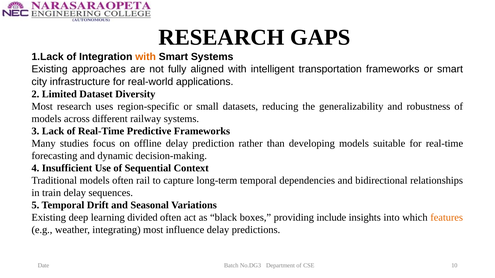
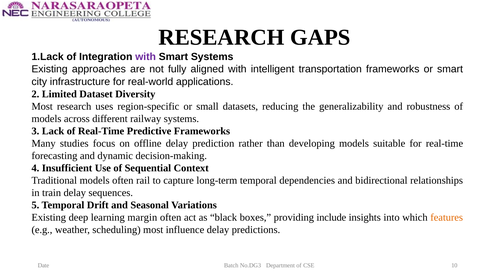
with at (146, 57) colour: orange -> purple
divided: divided -> margin
integrating: integrating -> scheduling
